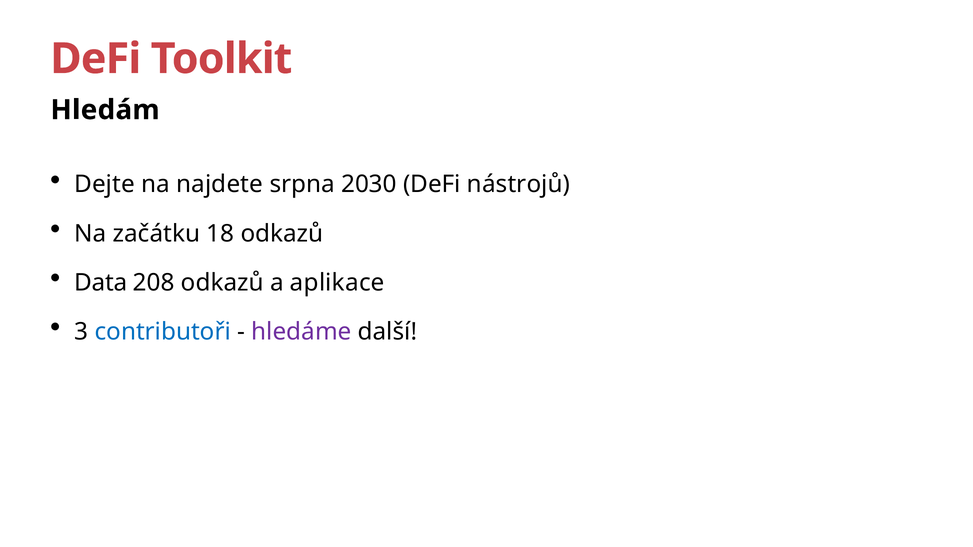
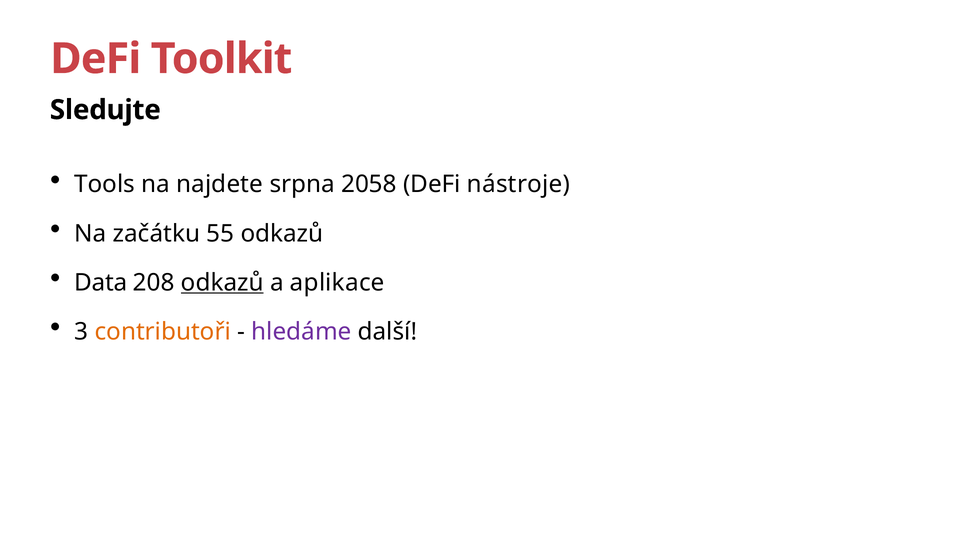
Hledám: Hledám -> Sledujte
Dejte: Dejte -> Tools
2030: 2030 -> 2058
nástrojů: nástrojů -> nástroje
18: 18 -> 55
odkazů at (222, 283) underline: none -> present
contributoři colour: blue -> orange
